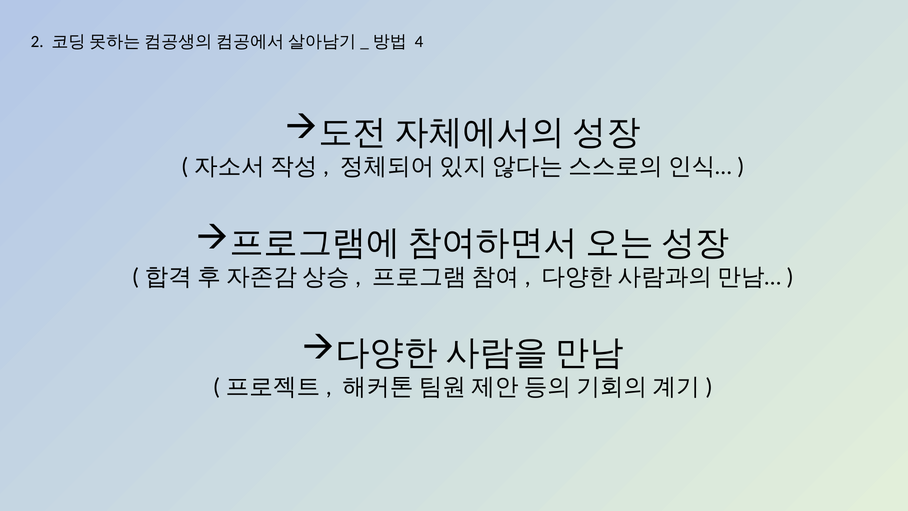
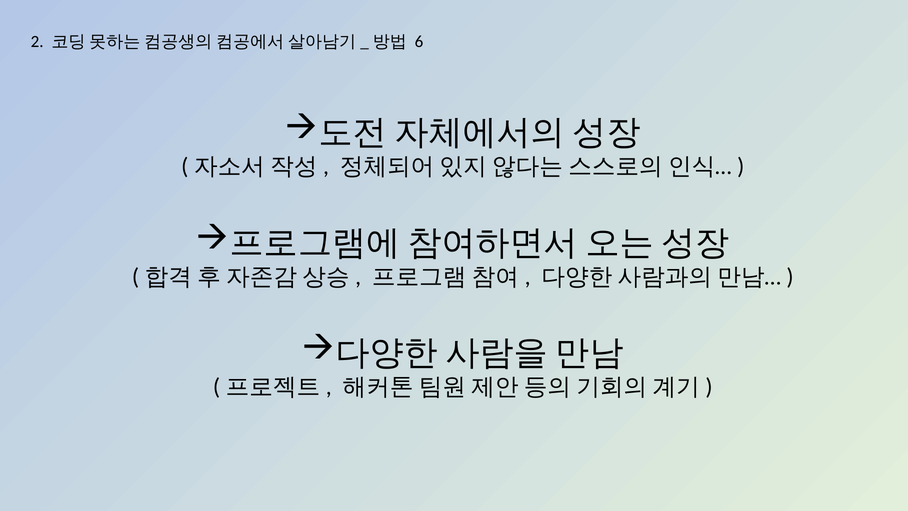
4: 4 -> 6
